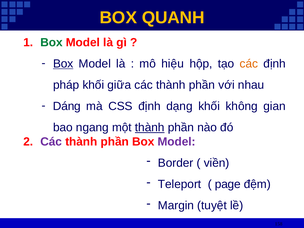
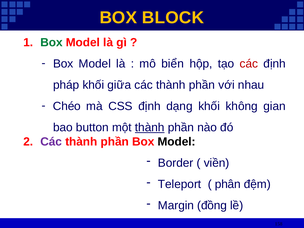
QUANH: QUANH -> BLOCK
Box at (63, 64) underline: present -> none
hiệu: hiệu -> biển
các at (249, 64) colour: orange -> red
Dáng: Dáng -> Chéo
ngang: ngang -> button
Model at (177, 142) colour: purple -> black
page: page -> phân
tuyệt: tuyệt -> đồng
